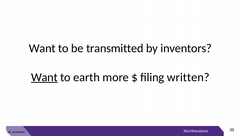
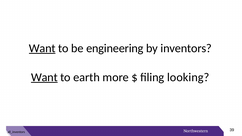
Want at (42, 48) underline: none -> present
transmitted: transmitted -> engineering
written: written -> looking
